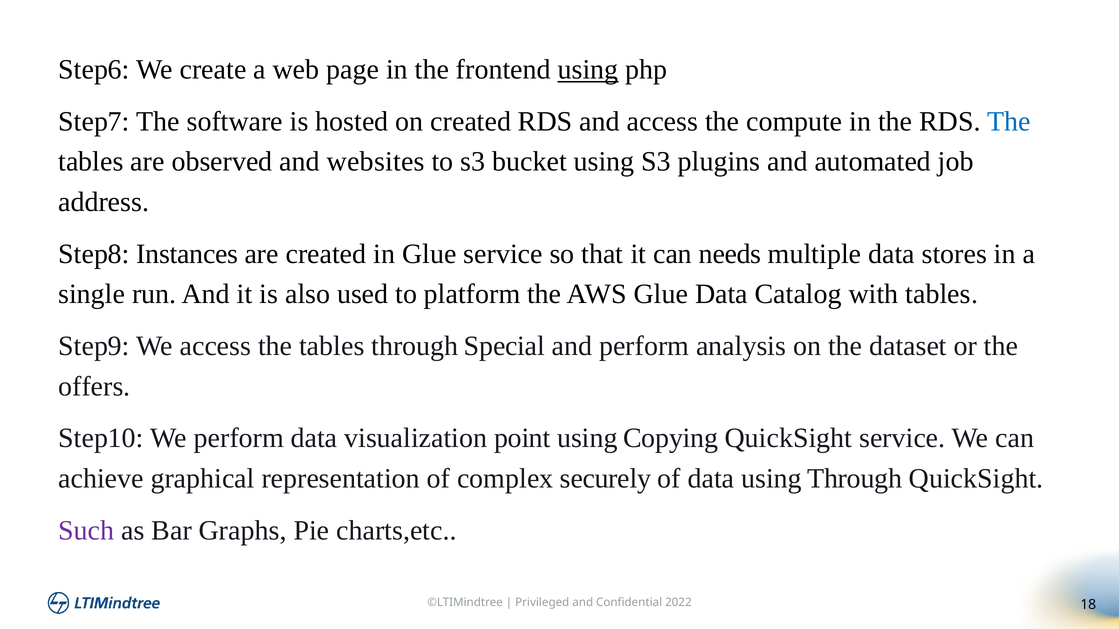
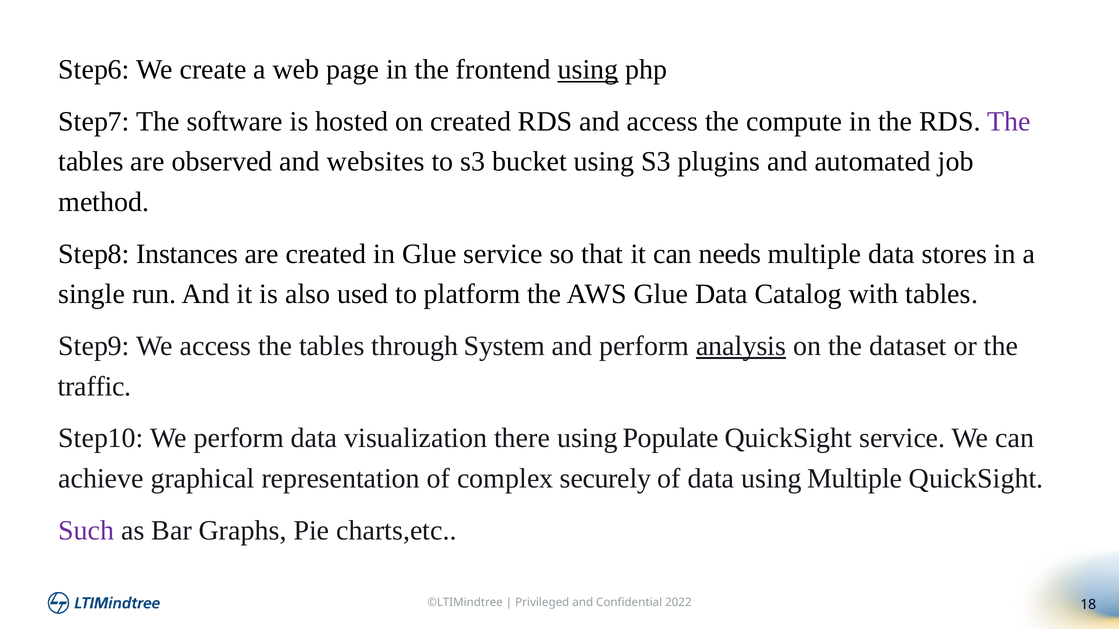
The at (1009, 122) colour: blue -> purple
address: address -> method
Special: Special -> System
analysis underline: none -> present
offers: offers -> traffic
point: point -> there
Copying: Copying -> Populate
using Through: Through -> Multiple
